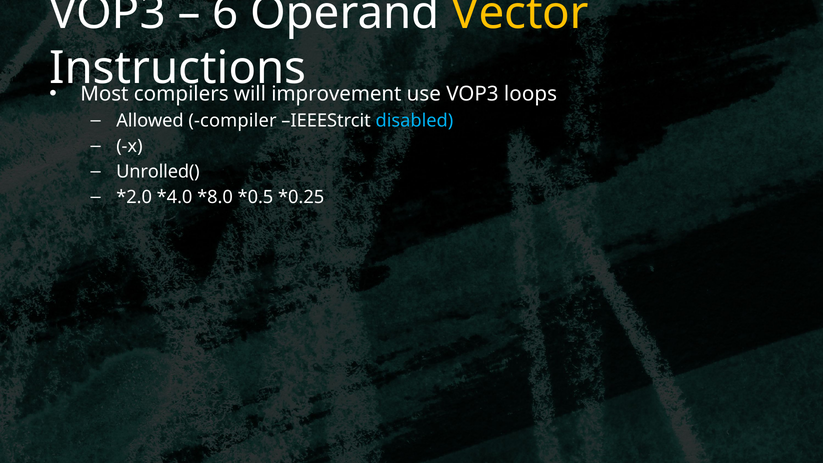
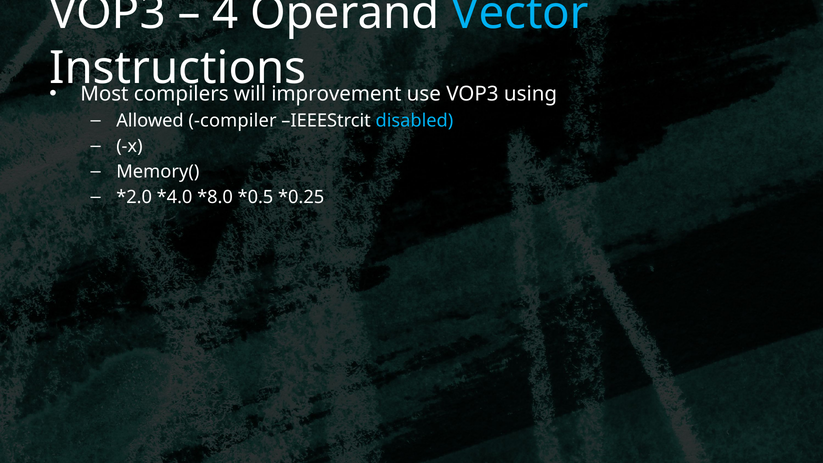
6: 6 -> 4
Vector colour: yellow -> light blue
loops: loops -> using
Unrolled(: Unrolled( -> Memory(
